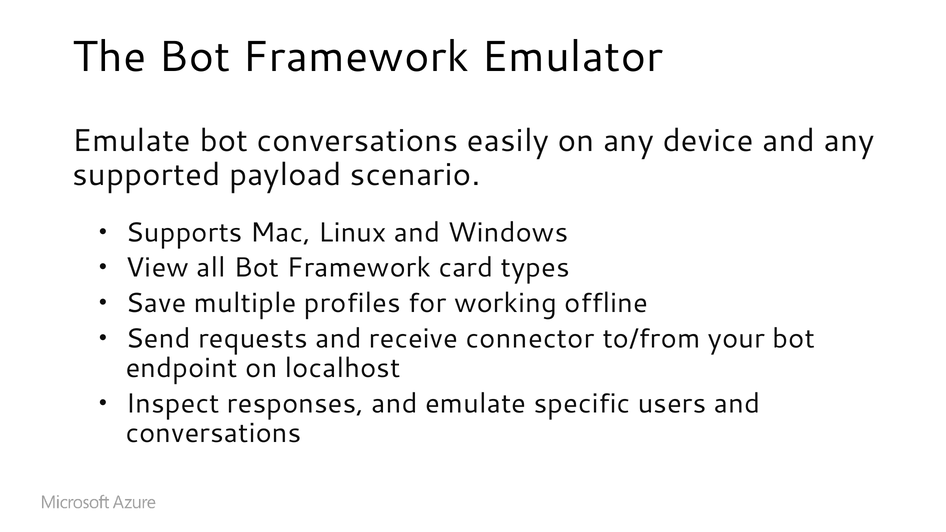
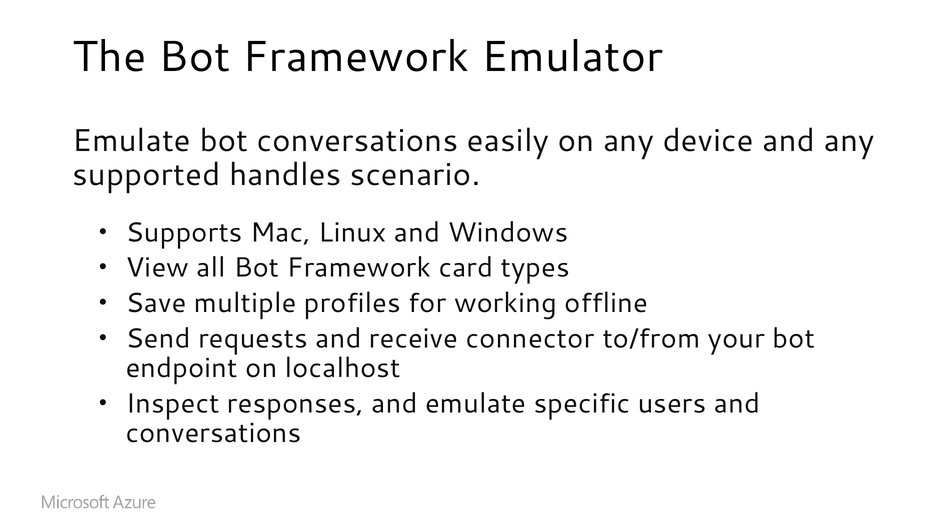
payload: payload -> handles
